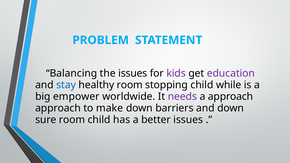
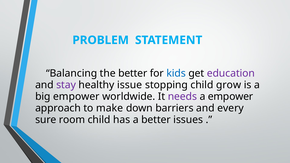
the issues: issues -> better
kids colour: purple -> blue
stay colour: blue -> purple
healthy room: room -> issue
while: while -> grow
a approach: approach -> empower
and down: down -> every
